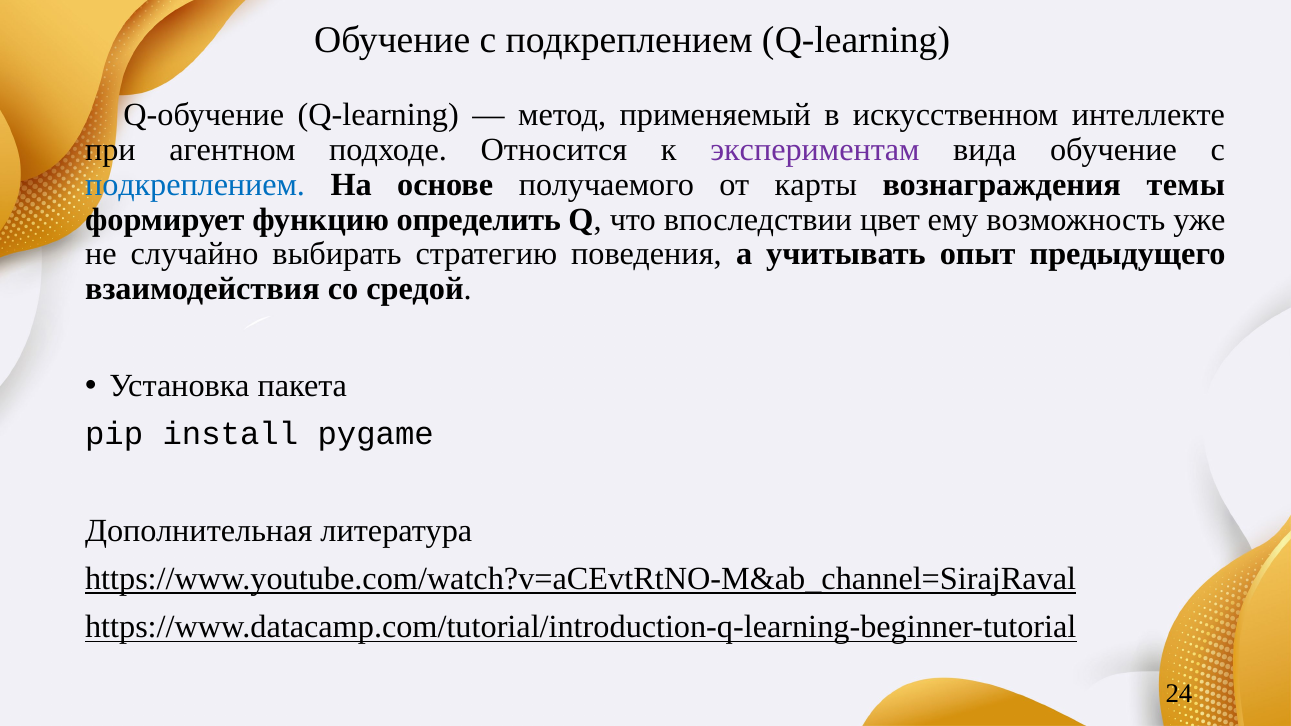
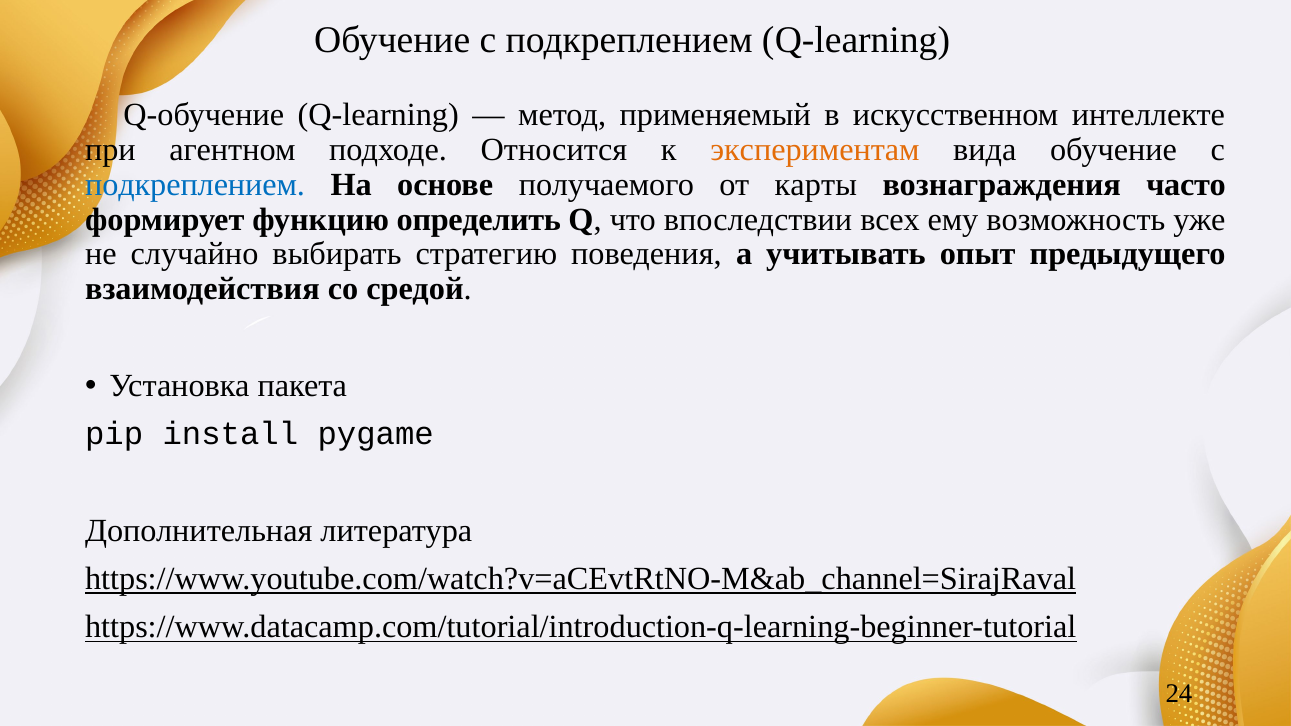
экспериментам colour: purple -> orange
темы: темы -> часто
цвет: цвет -> всех
